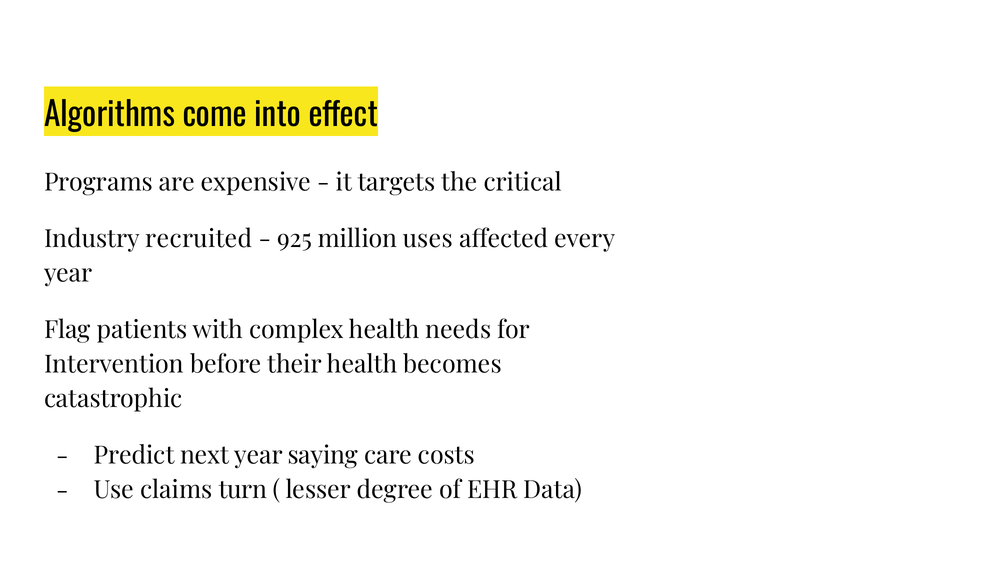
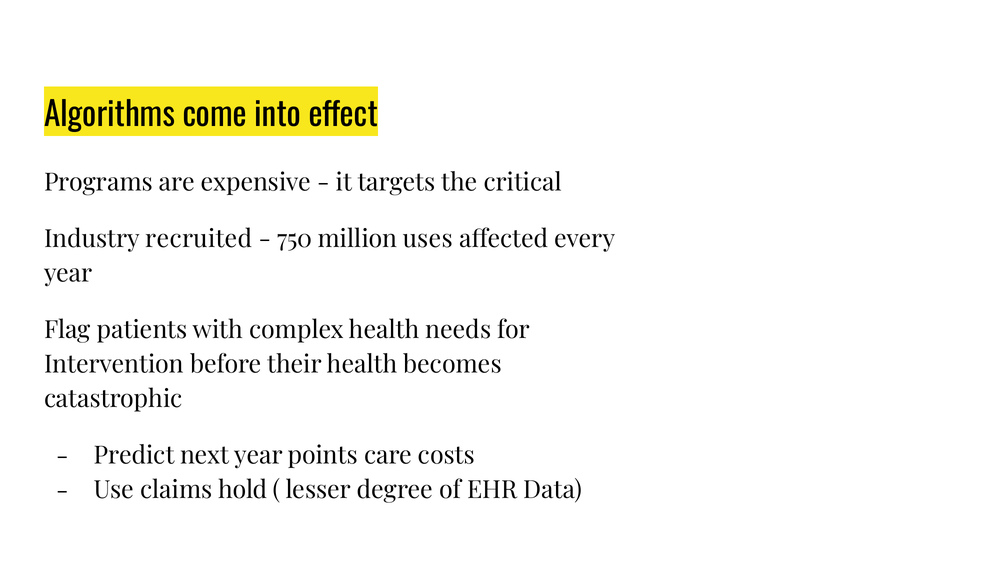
925: 925 -> 750
saying: saying -> points
turn: turn -> hold
